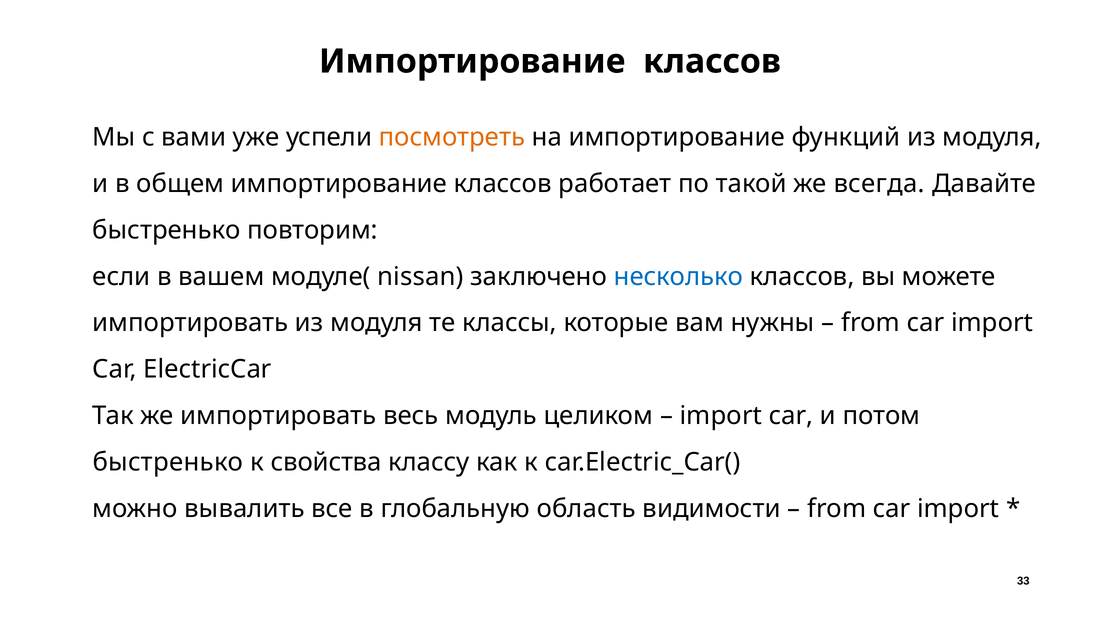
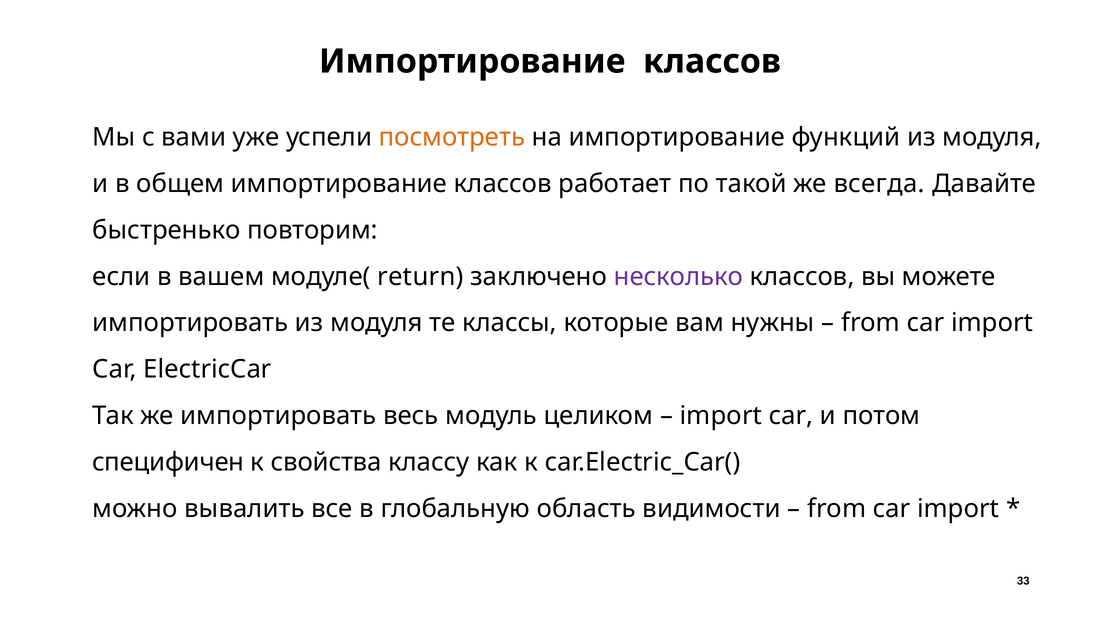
nissan: nissan -> return
несколько colour: blue -> purple
быстренько at (168, 462): быстренько -> специфичен
